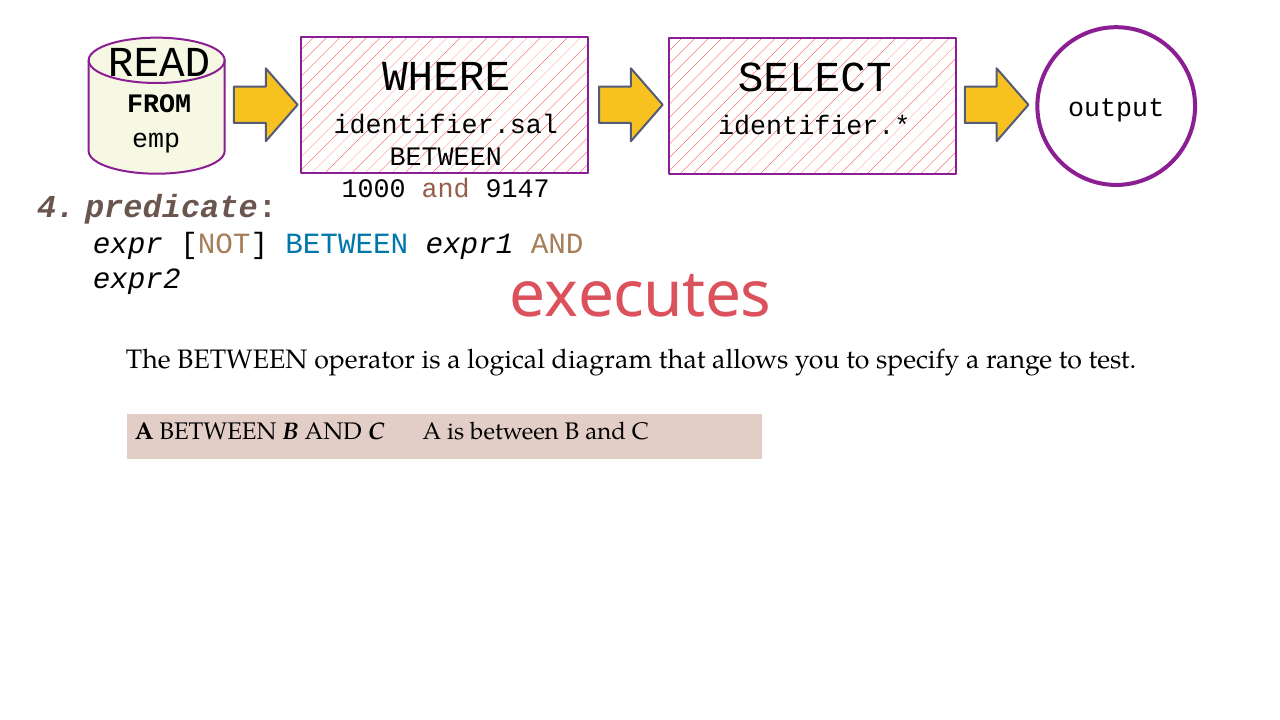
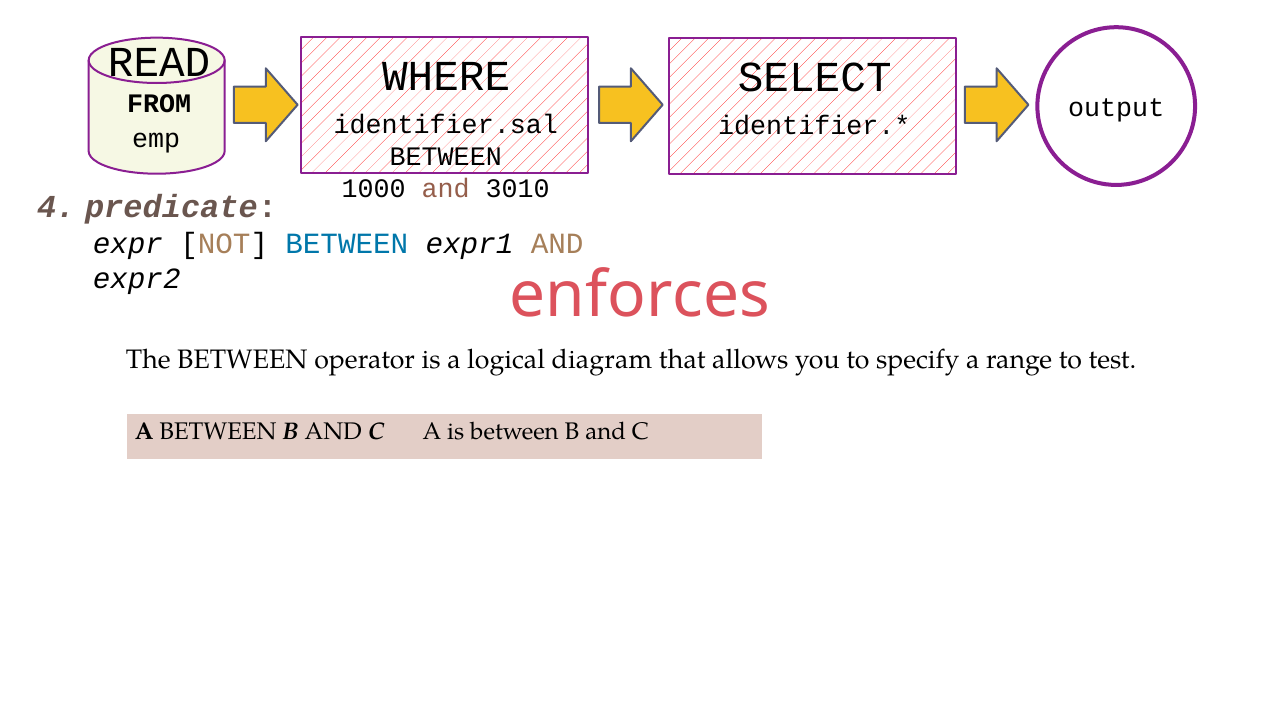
9147: 9147 -> 3010
executes: executes -> enforces
